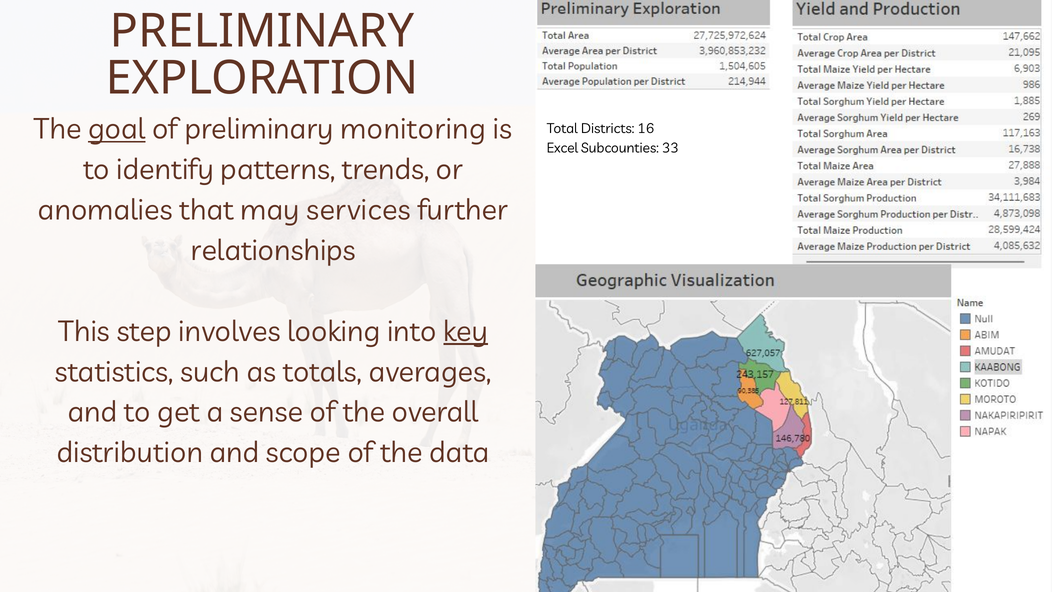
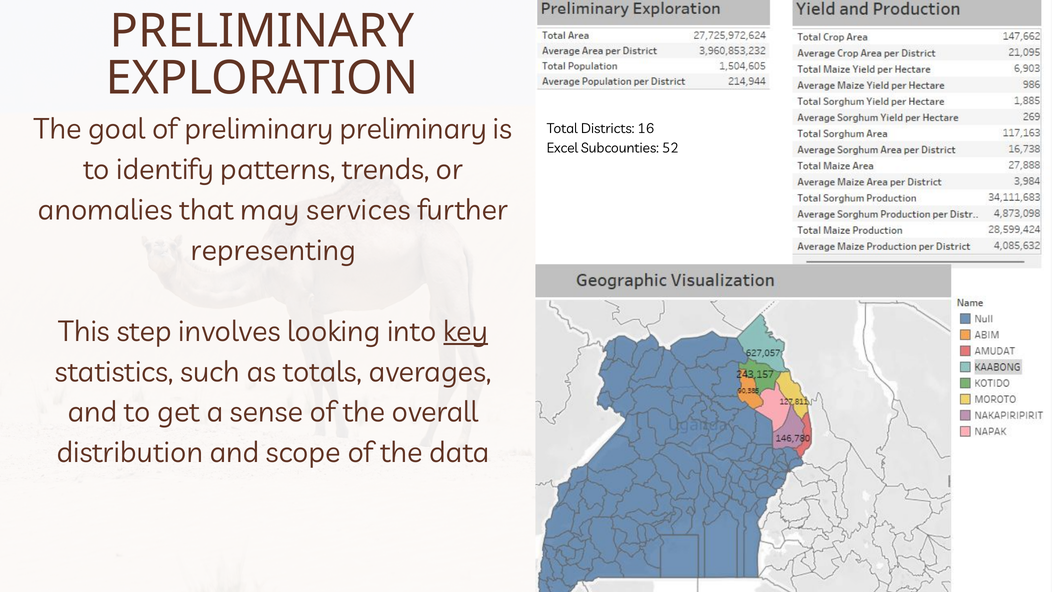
goal underline: present -> none
preliminary monitoring: monitoring -> preliminary
33: 33 -> 52
relationships: relationships -> representing
